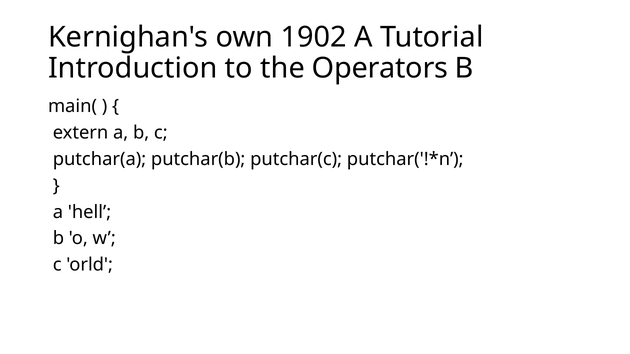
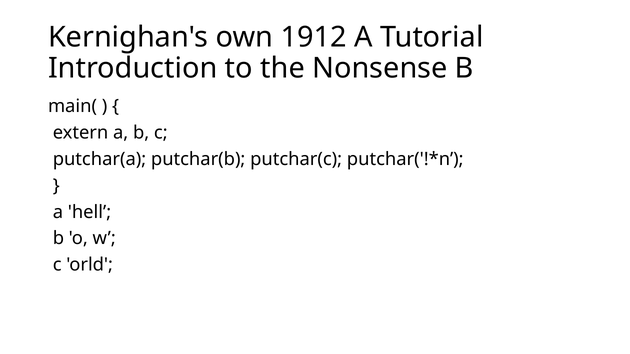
1902: 1902 -> 1912
Operators: Operators -> Nonsense
